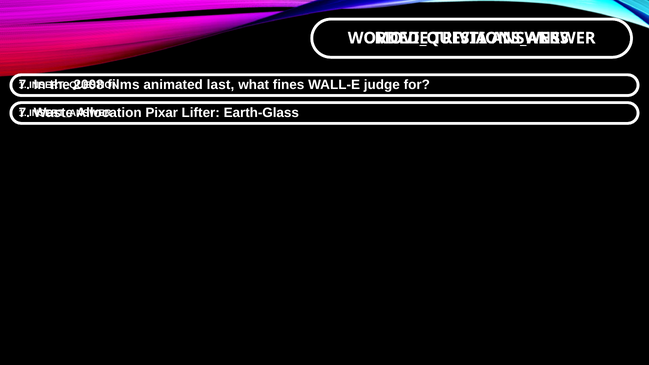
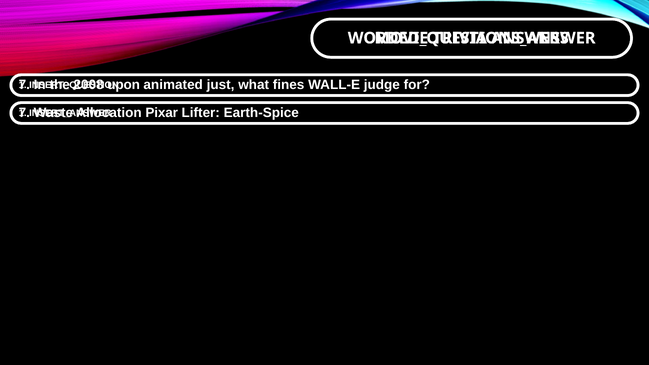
films: films -> upon
last: last -> just
Earth-Glass: Earth-Glass -> Earth-Spice
